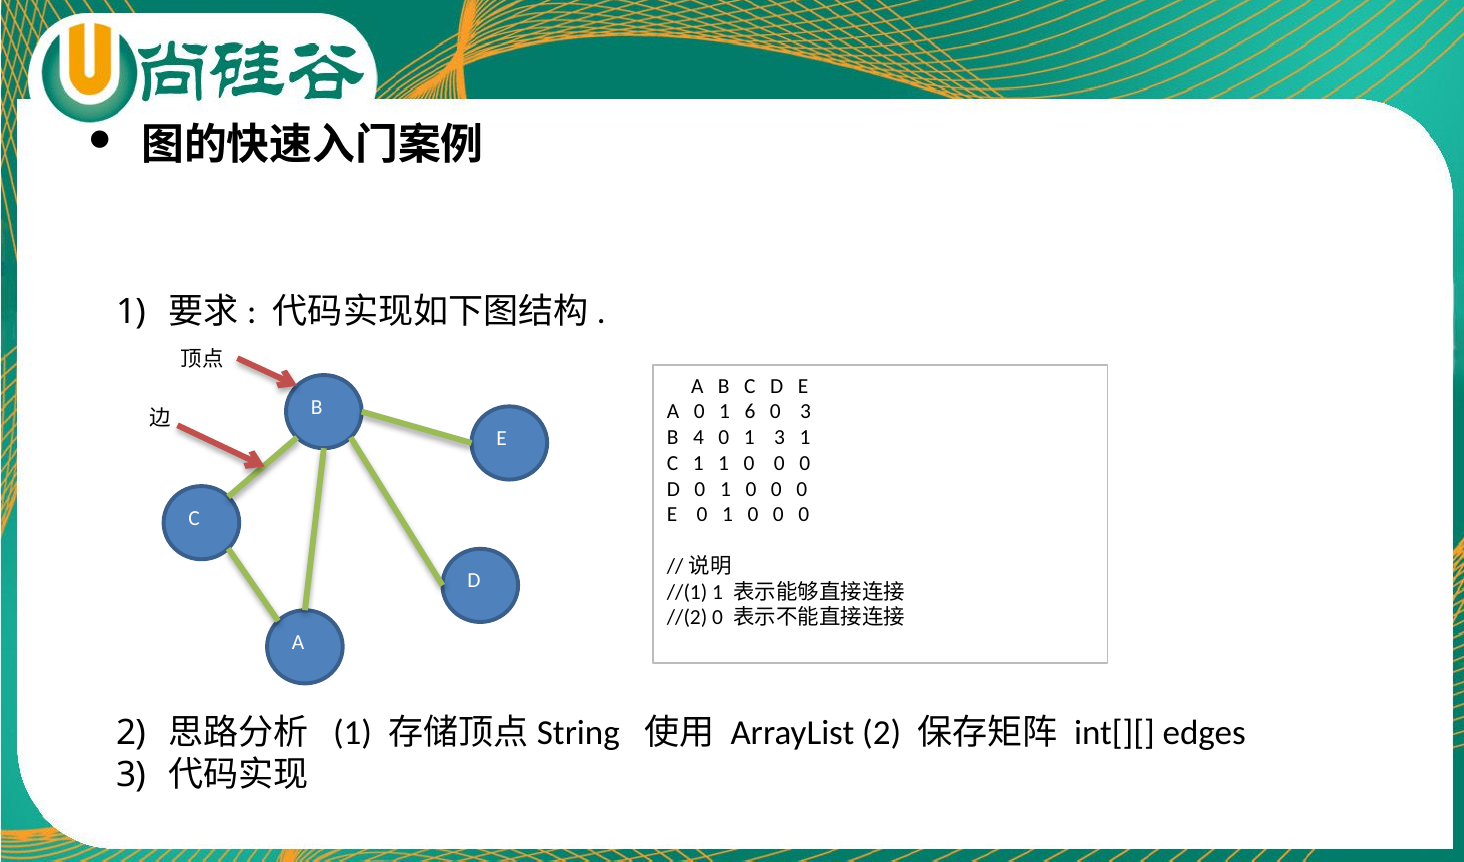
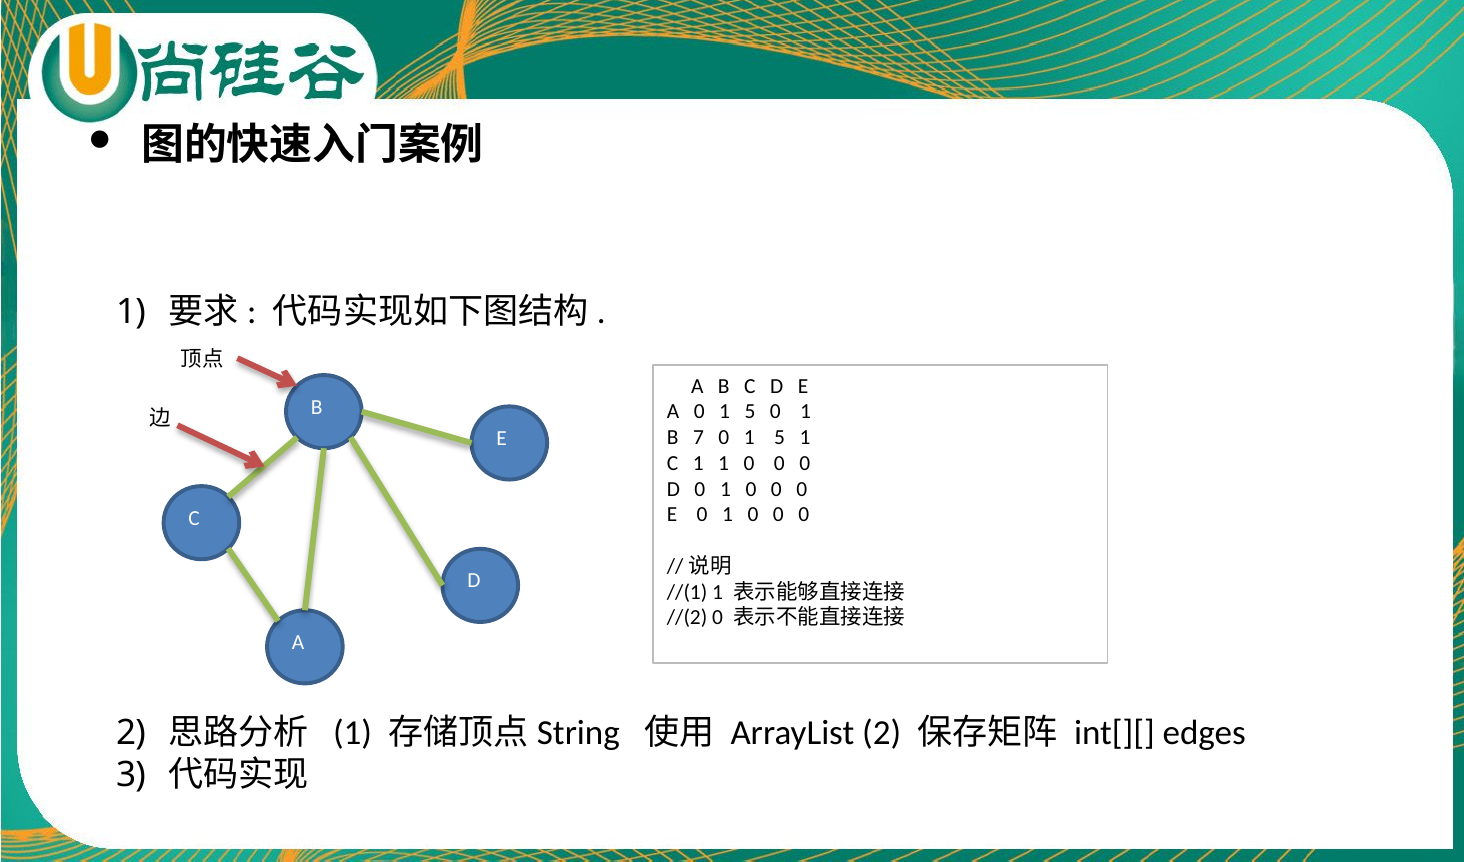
A 0 1 6: 6 -> 5
3 at (806, 412): 3 -> 1
4: 4 -> 7
3 at (780, 438): 3 -> 5
